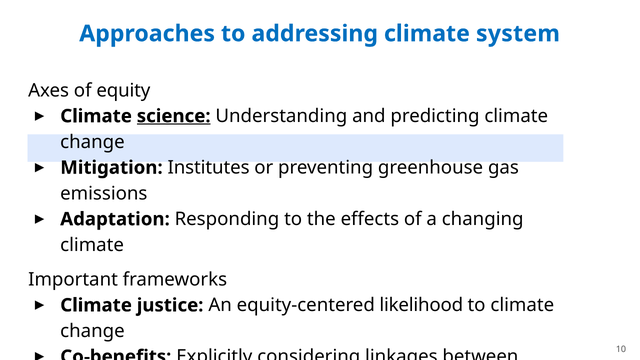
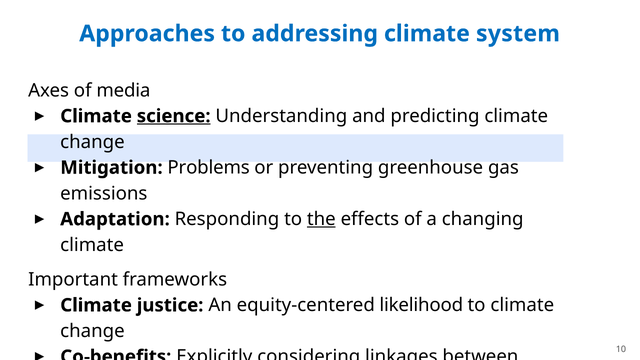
equity: equity -> media
Institutes: Institutes -> Problems
the underline: none -> present
